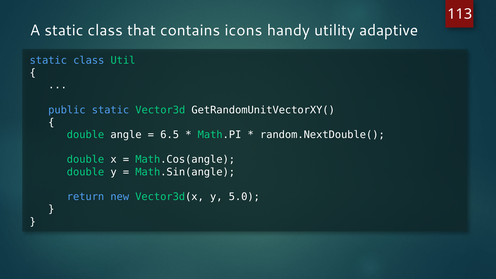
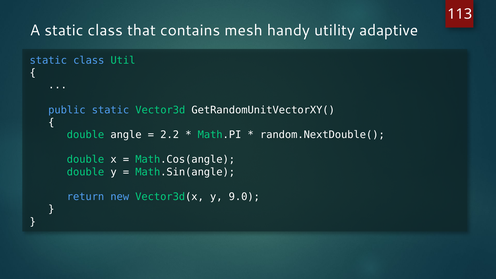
icons: icons -> mesh
6.5: 6.5 -> 2.2
5.0: 5.0 -> 9.0
